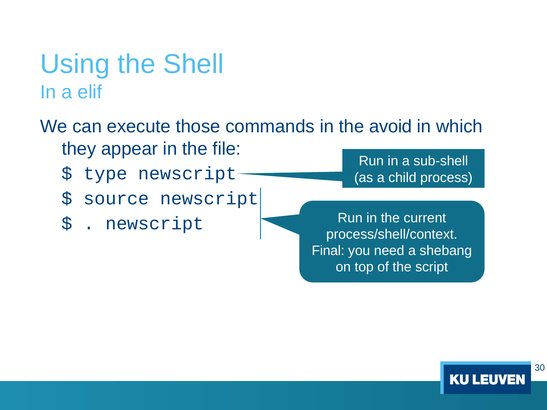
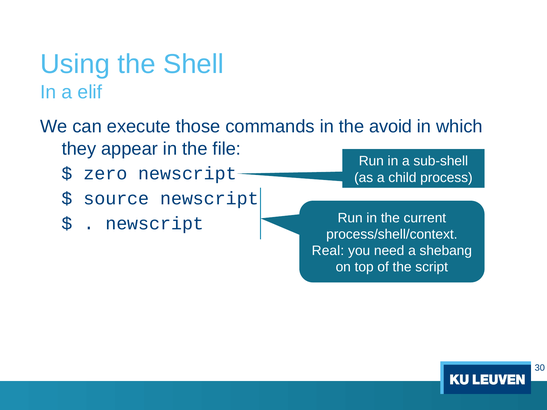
type: type -> zero
Final: Final -> Real
